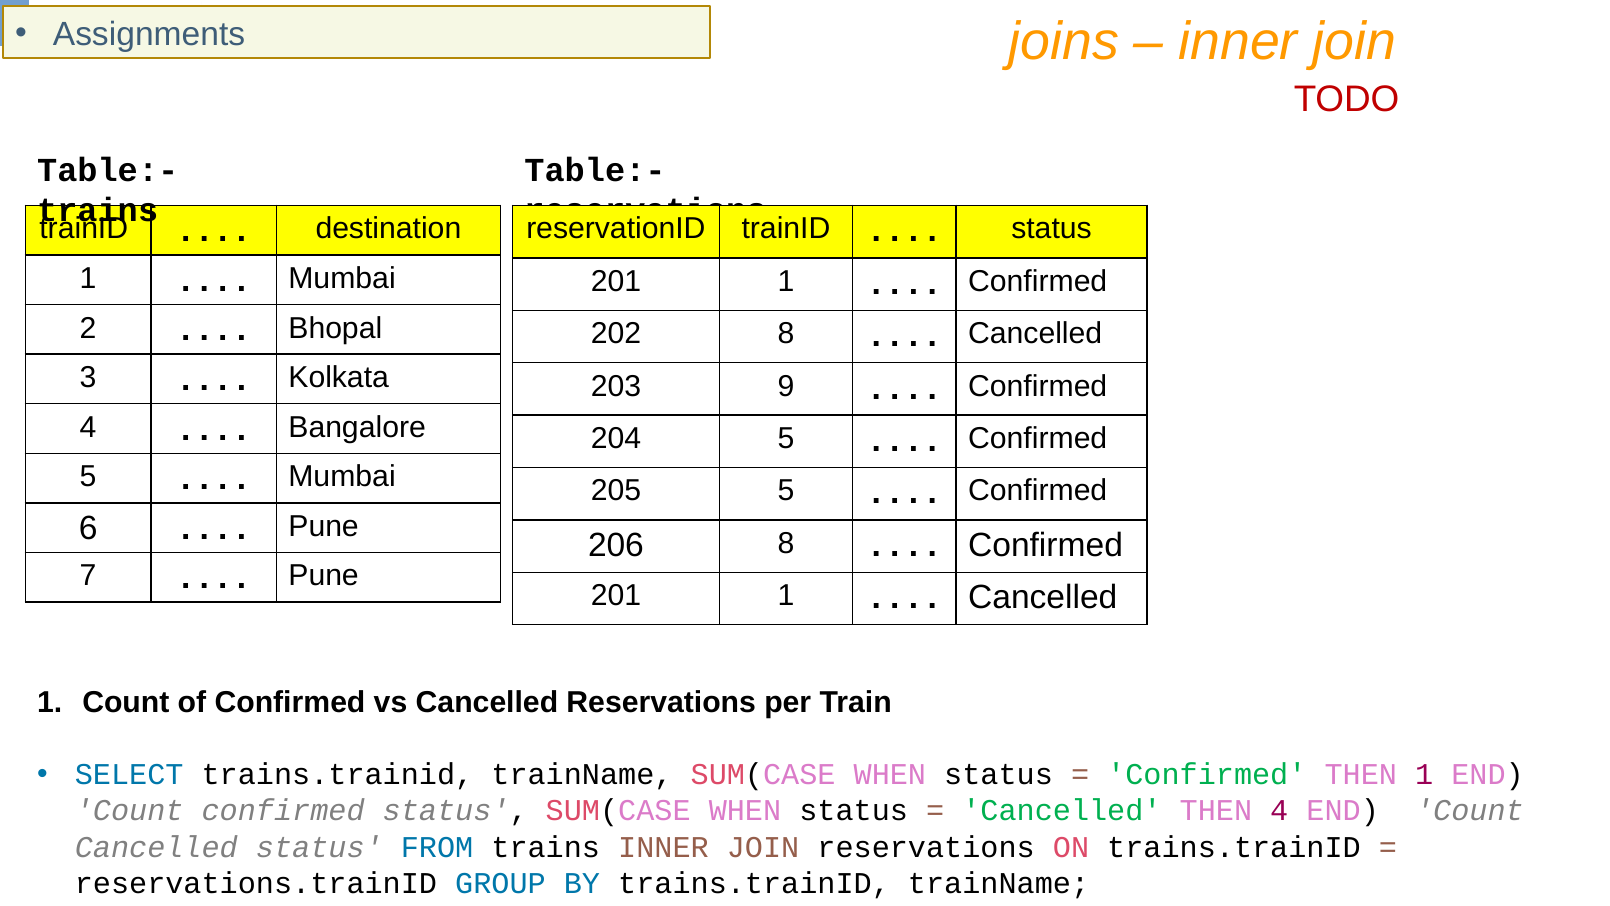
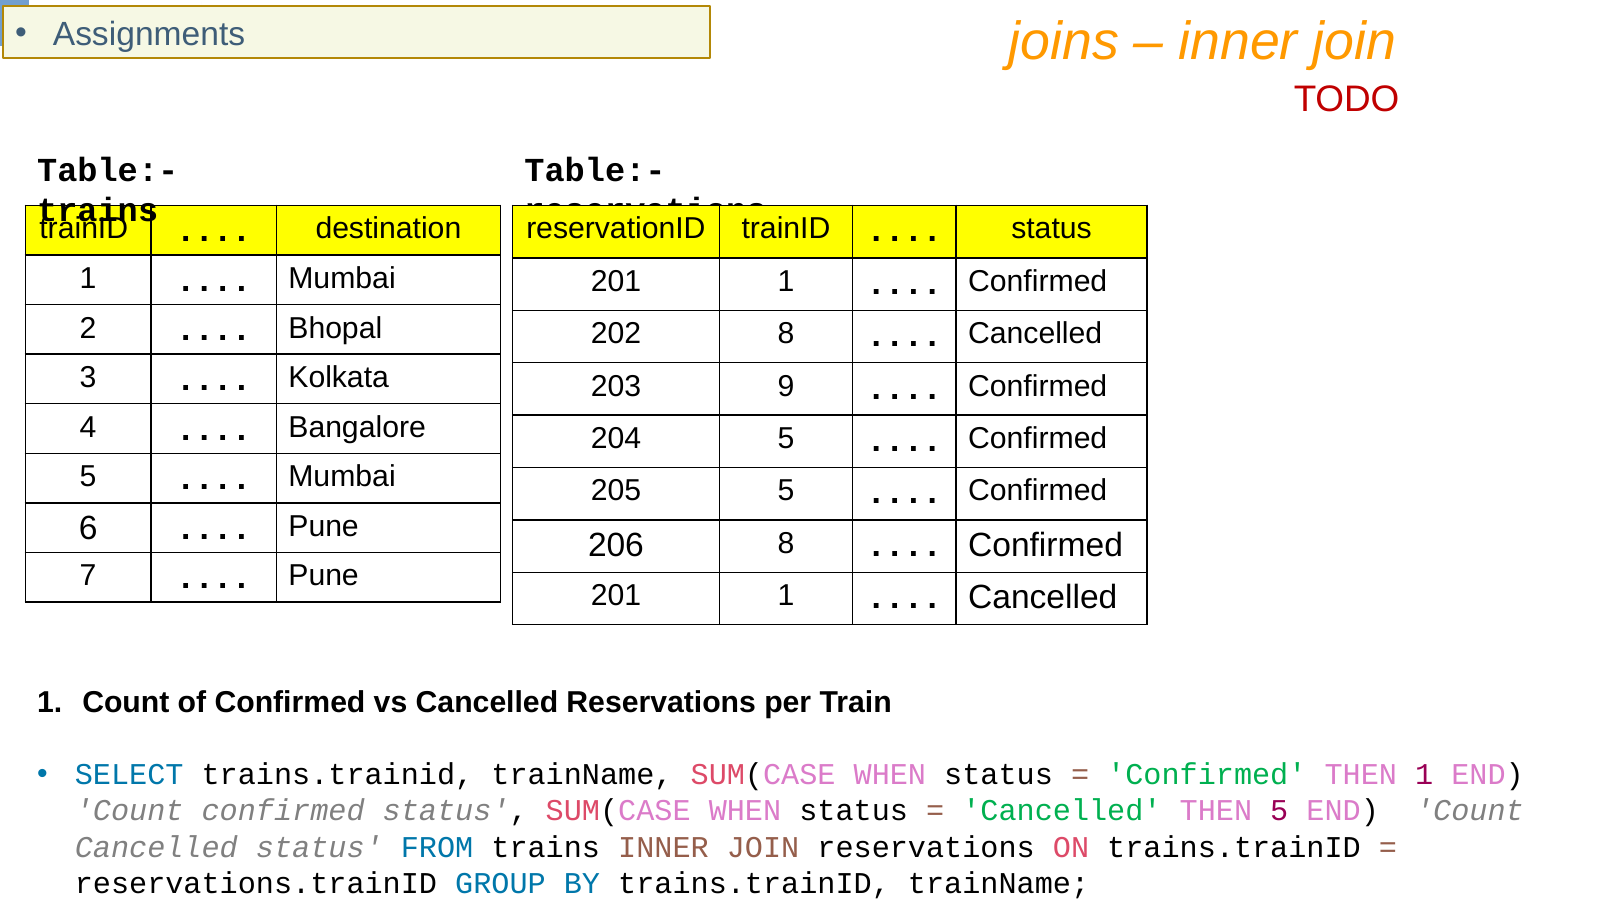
THEN 4: 4 -> 5
